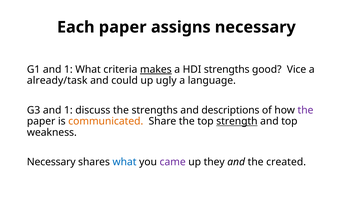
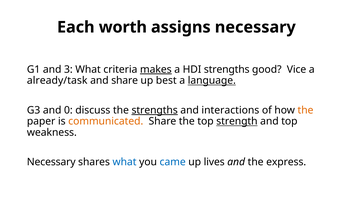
Each paper: paper -> worth
G1 and 1: 1 -> 3
and could: could -> share
ugly: ugly -> best
language underline: none -> present
G3 and 1: 1 -> 0
strengths at (155, 110) underline: none -> present
descriptions: descriptions -> interactions
the at (305, 110) colour: purple -> orange
came colour: purple -> blue
they: they -> lives
created: created -> express
